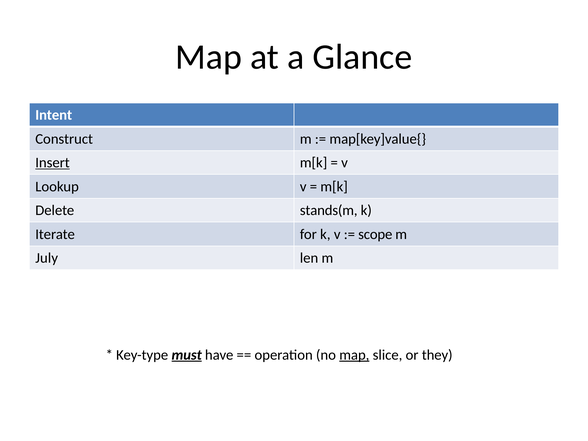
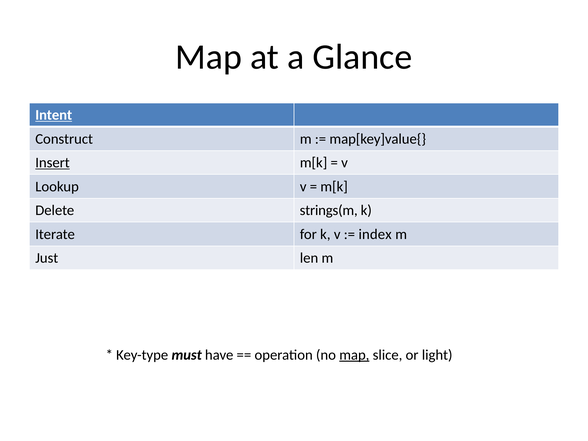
Intent underline: none -> present
stands(m: stands(m -> strings(m
scope: scope -> index
July: July -> Just
must underline: present -> none
they: they -> light
